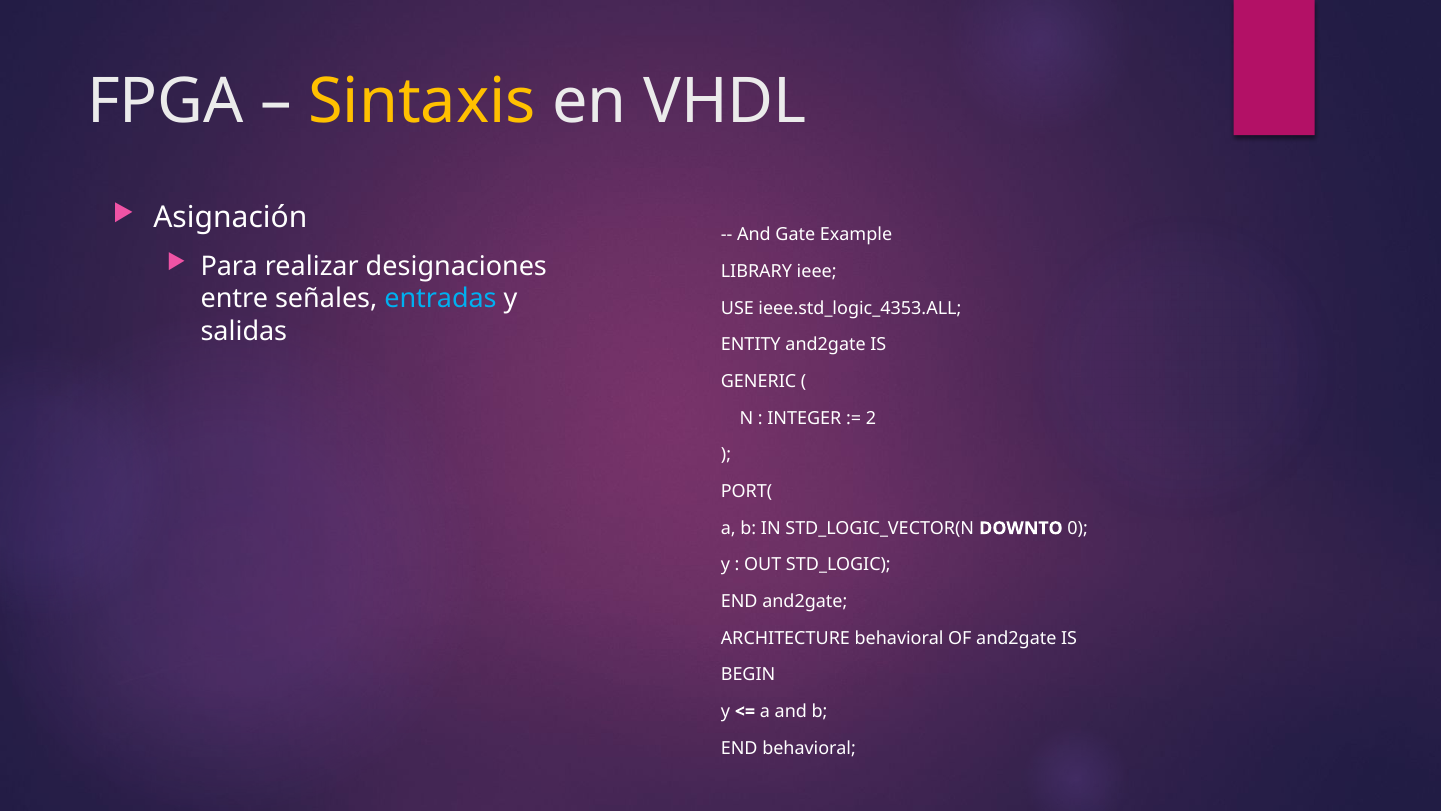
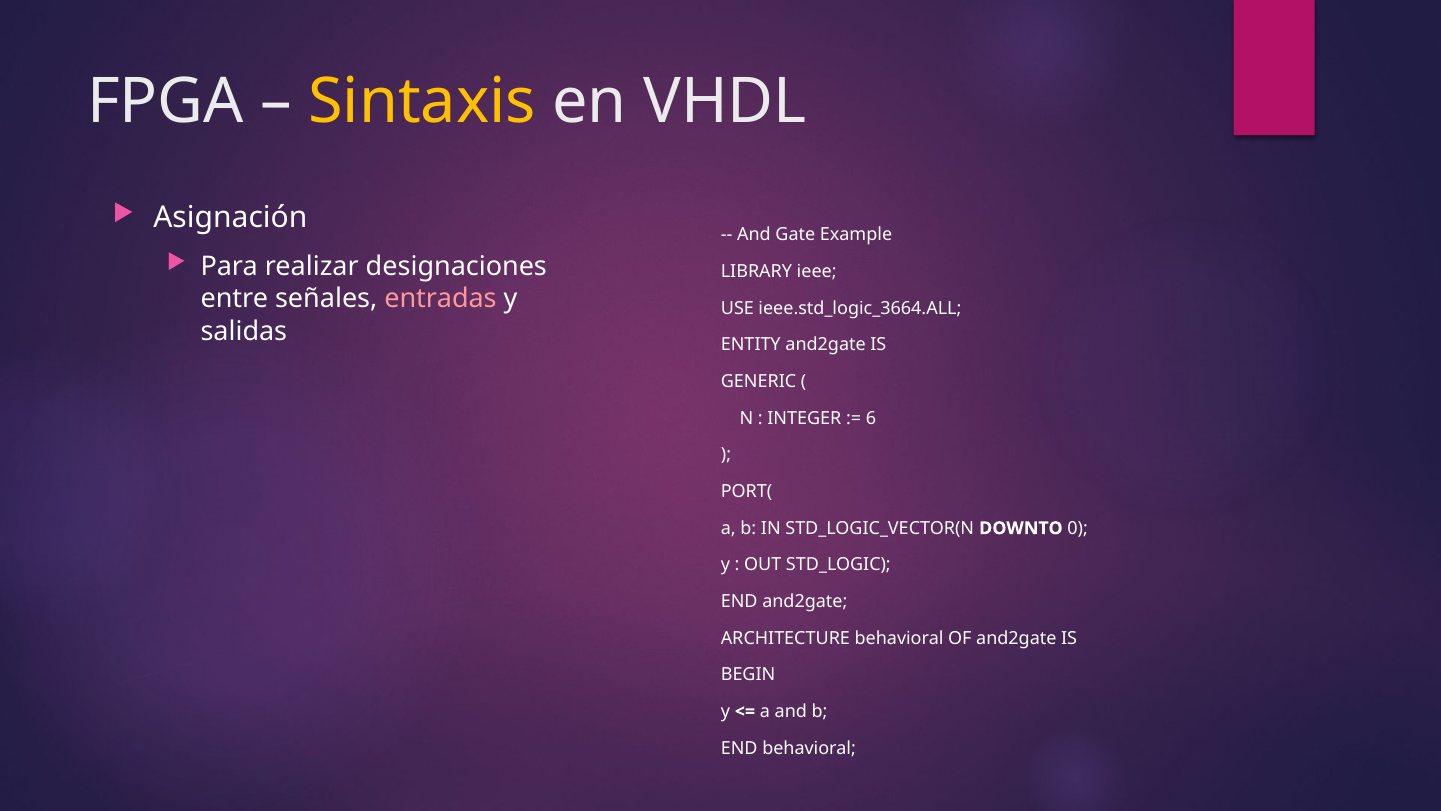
entradas colour: light blue -> pink
ieee.std_logic_4353.ALL: ieee.std_logic_4353.ALL -> ieee.std_logic_3664.ALL
2: 2 -> 6
